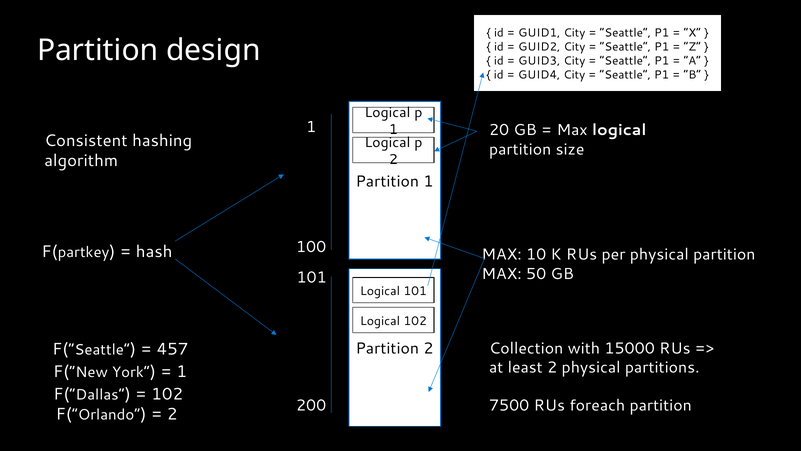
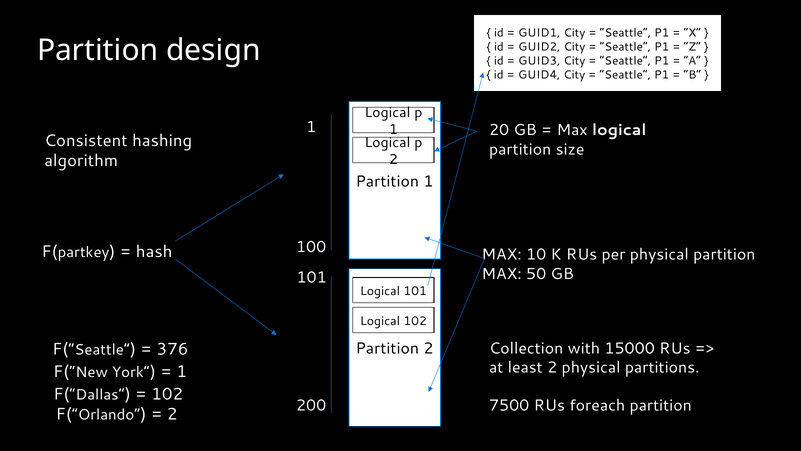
457: 457 -> 376
